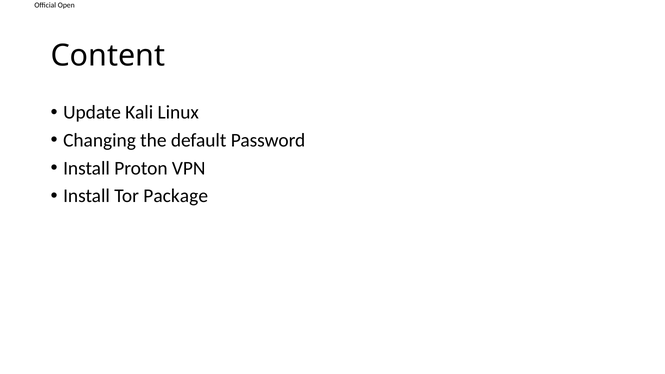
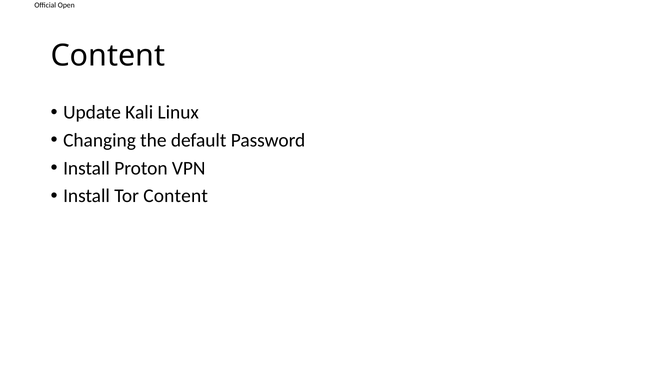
Tor Package: Package -> Content
